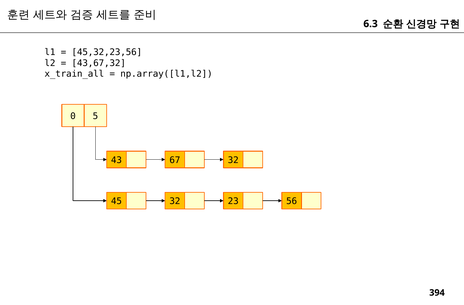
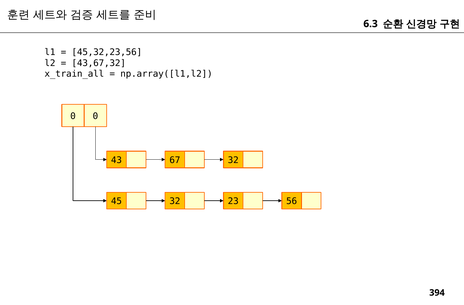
0 5: 5 -> 0
